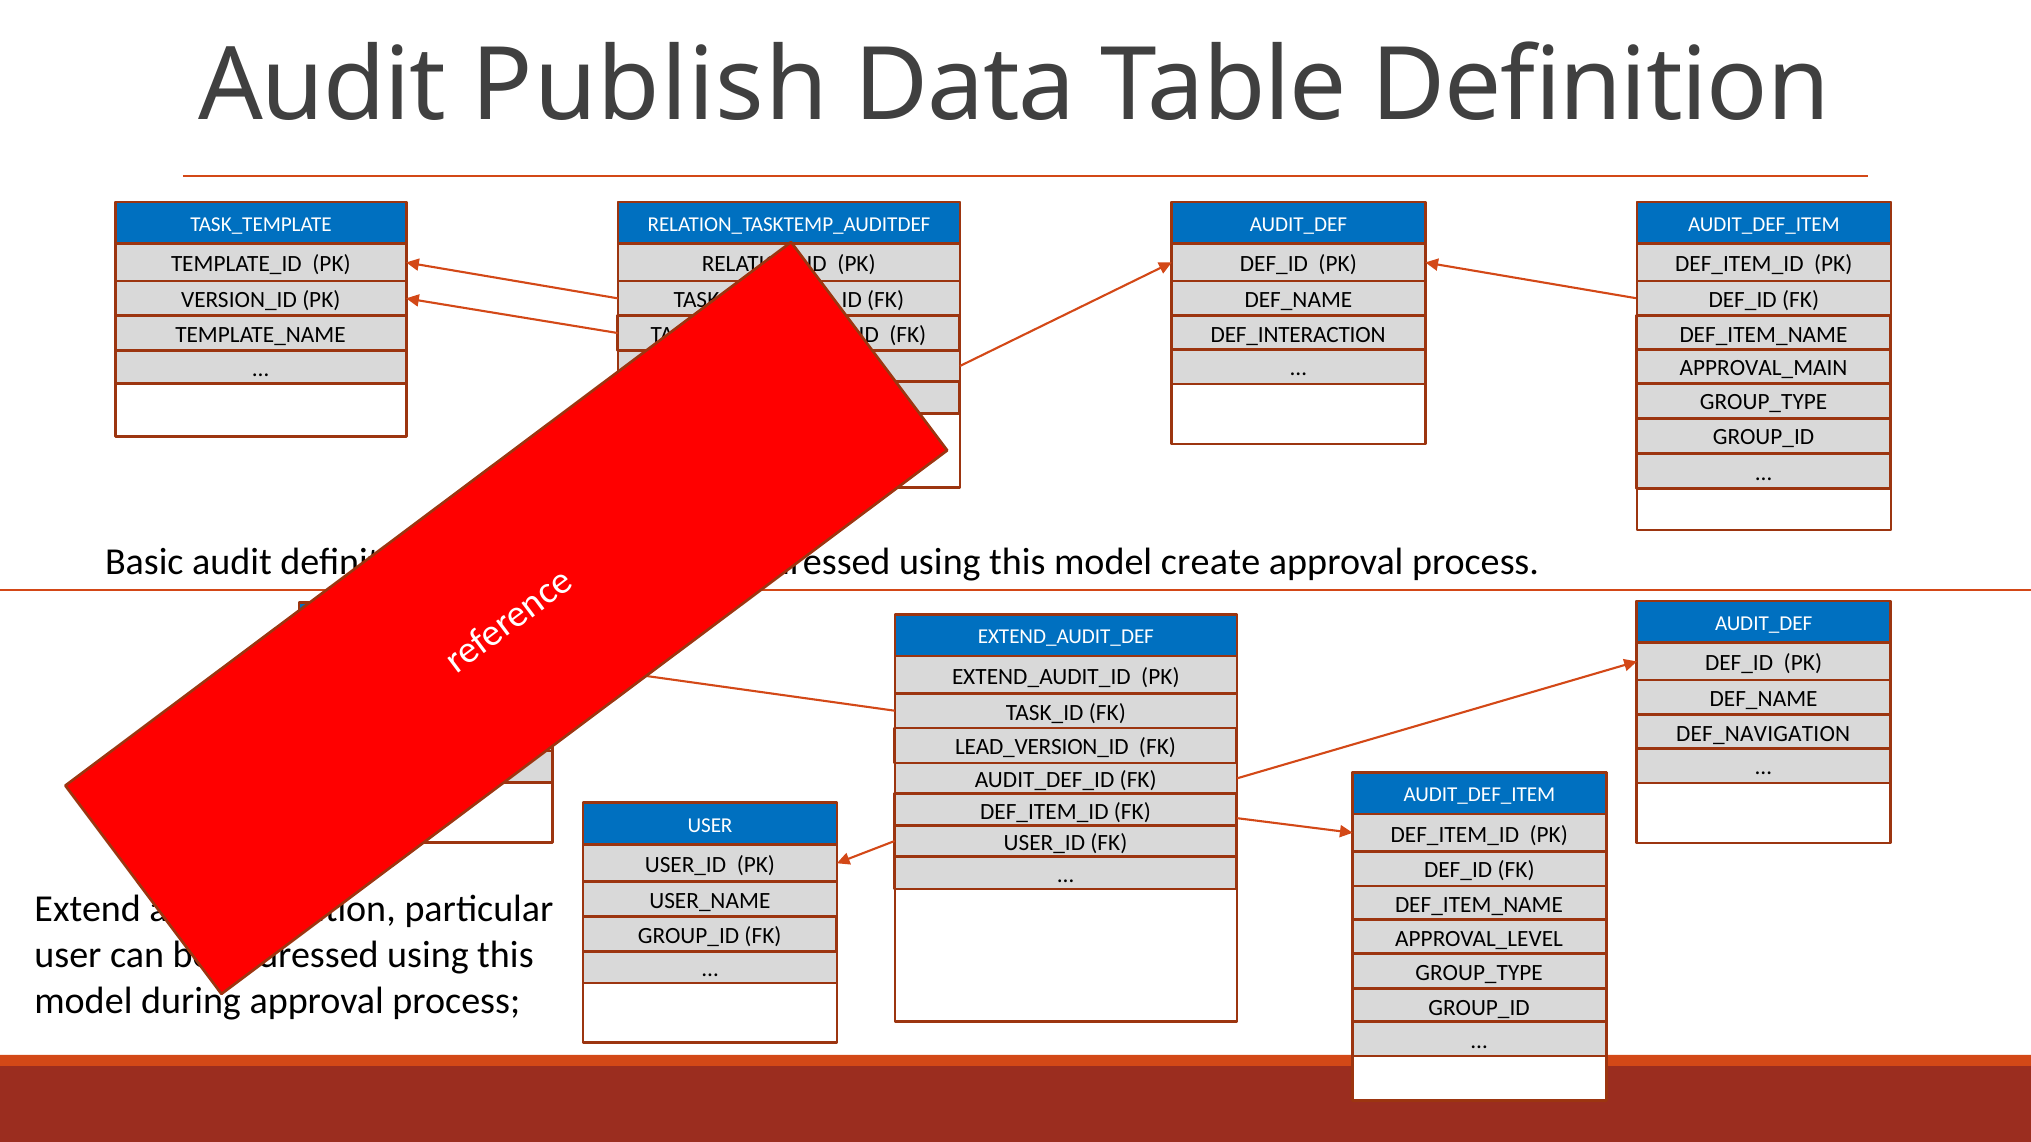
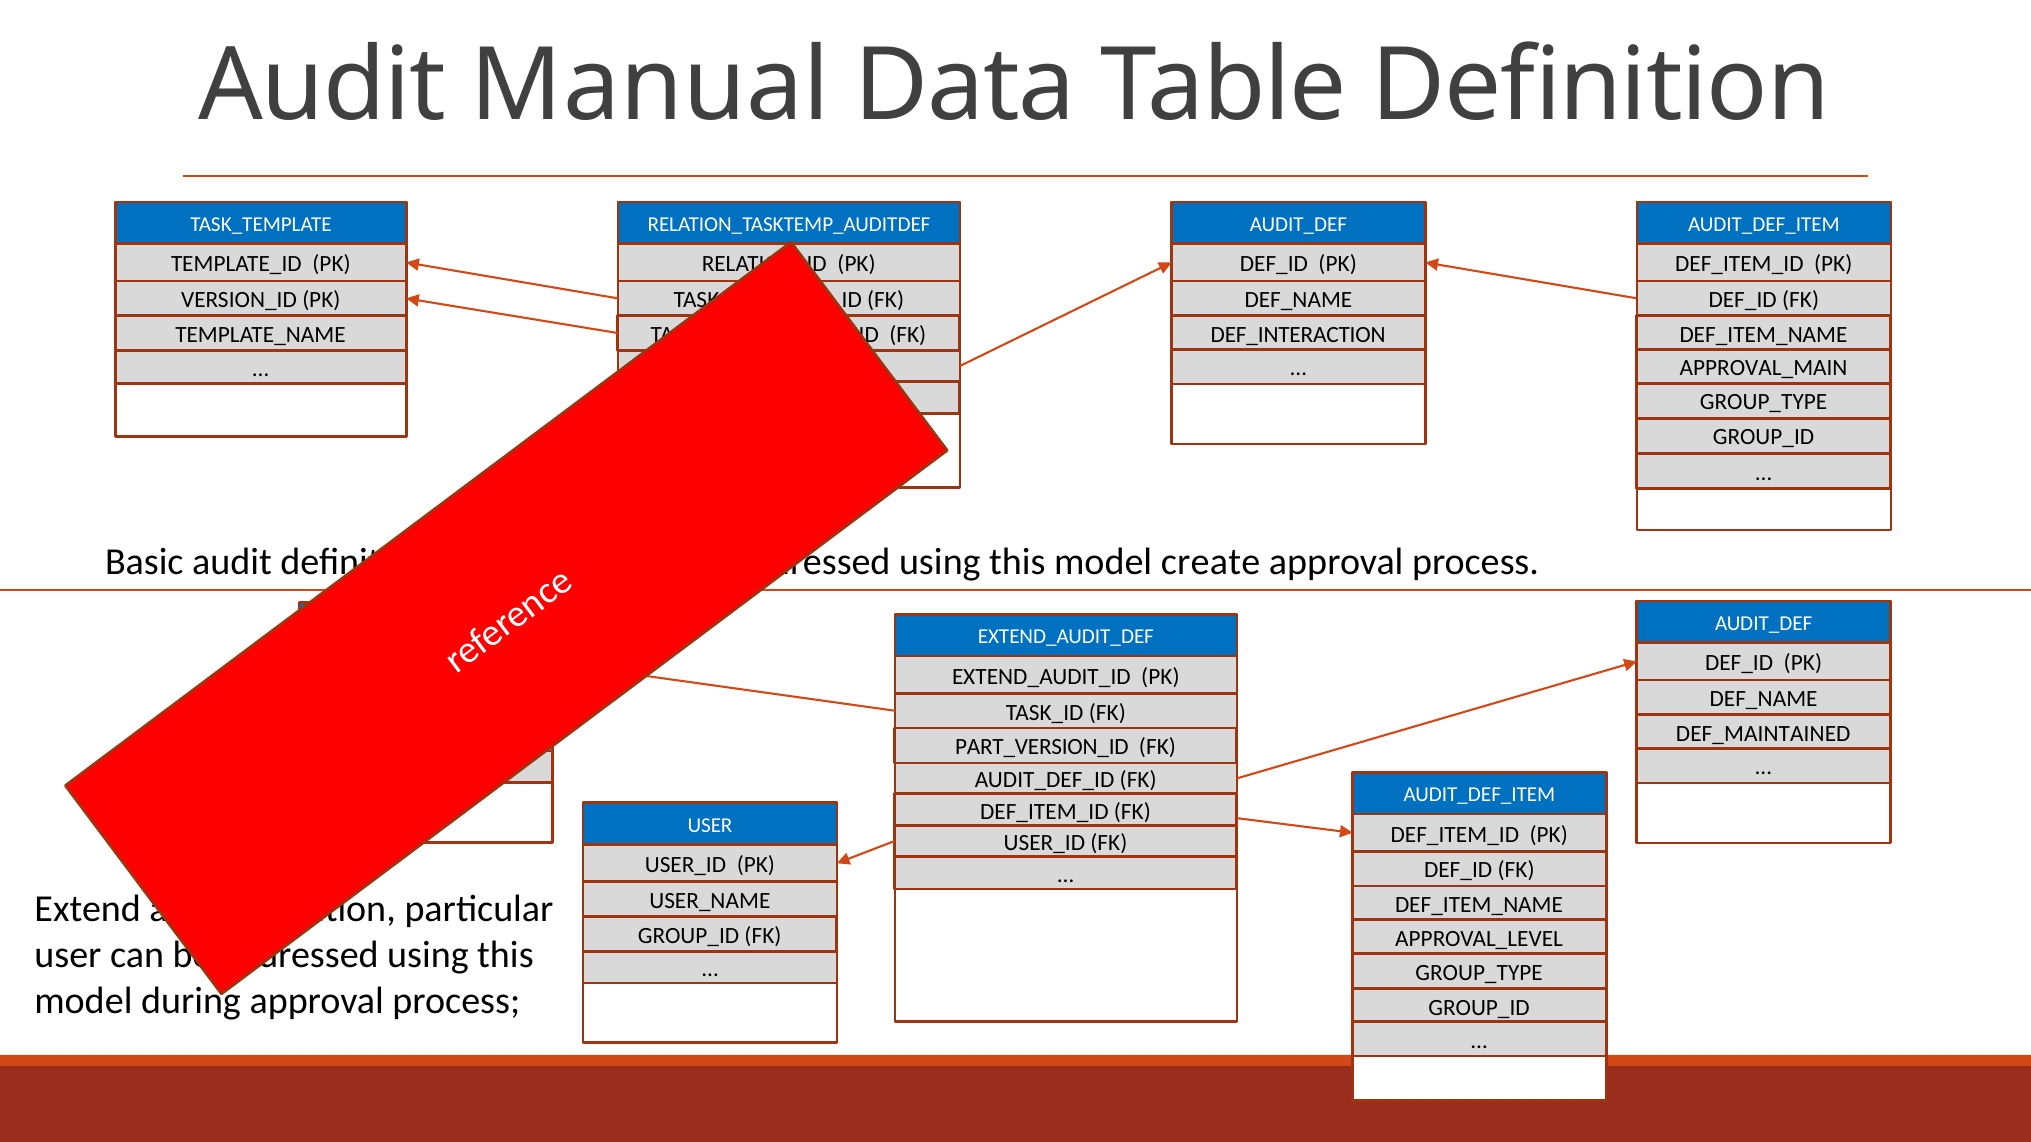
Publish: Publish -> Manual
DEF_NAVIGATION: DEF_NAVIGATION -> DEF_MAINTAINED
LEAD_VERSION_ID: LEAD_VERSION_ID -> PART_VERSION_ID
